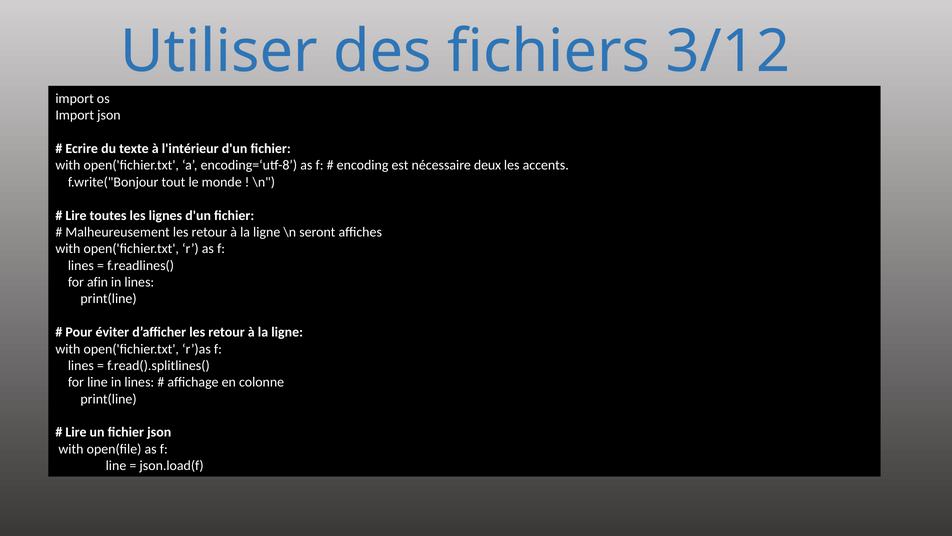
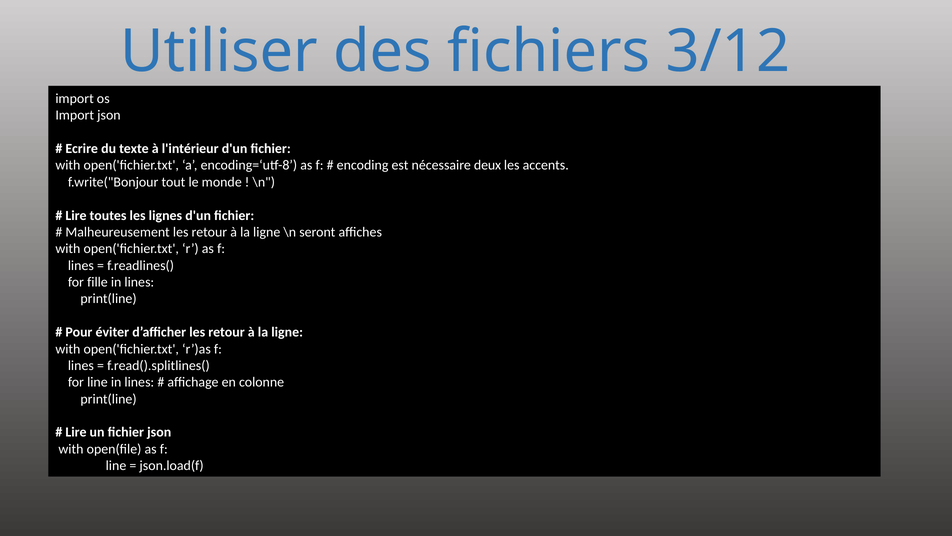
afin: afin -> fille
